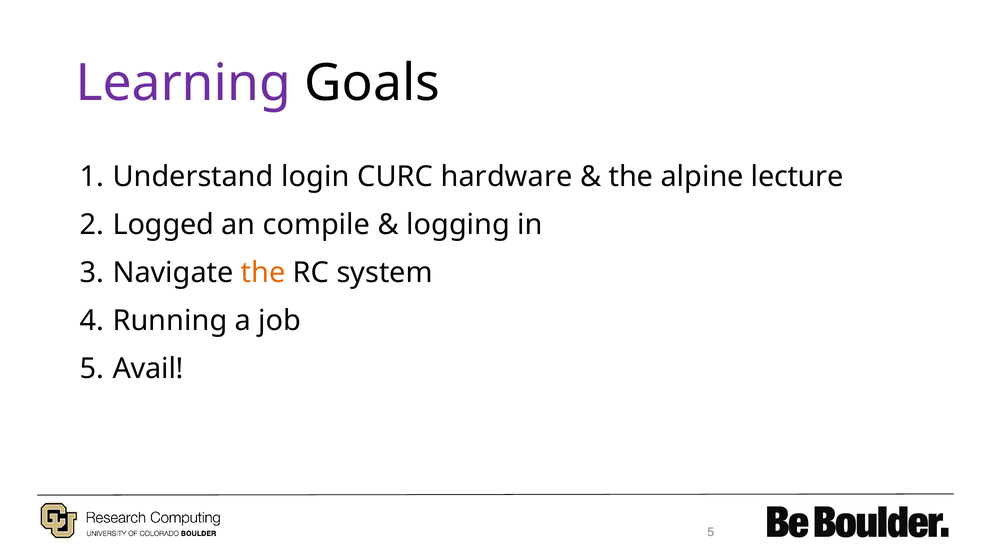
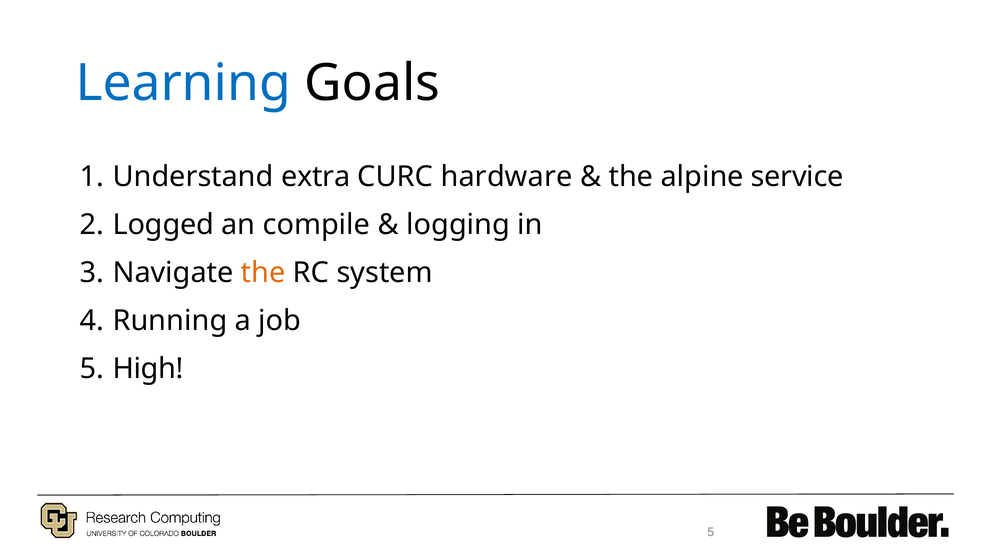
Learning colour: purple -> blue
login: login -> extra
lecture: lecture -> service
Avail: Avail -> High
